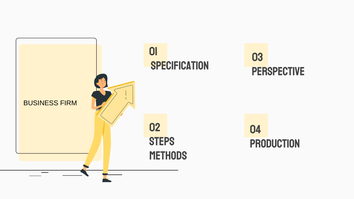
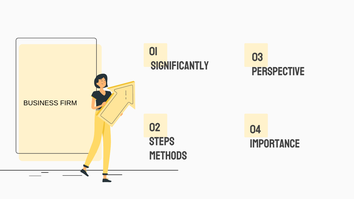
SPECIFICATION: SPECIFICATION -> SIGNIFICANTLY
PRODUCTION: PRODUCTION -> IMPORTANCE
